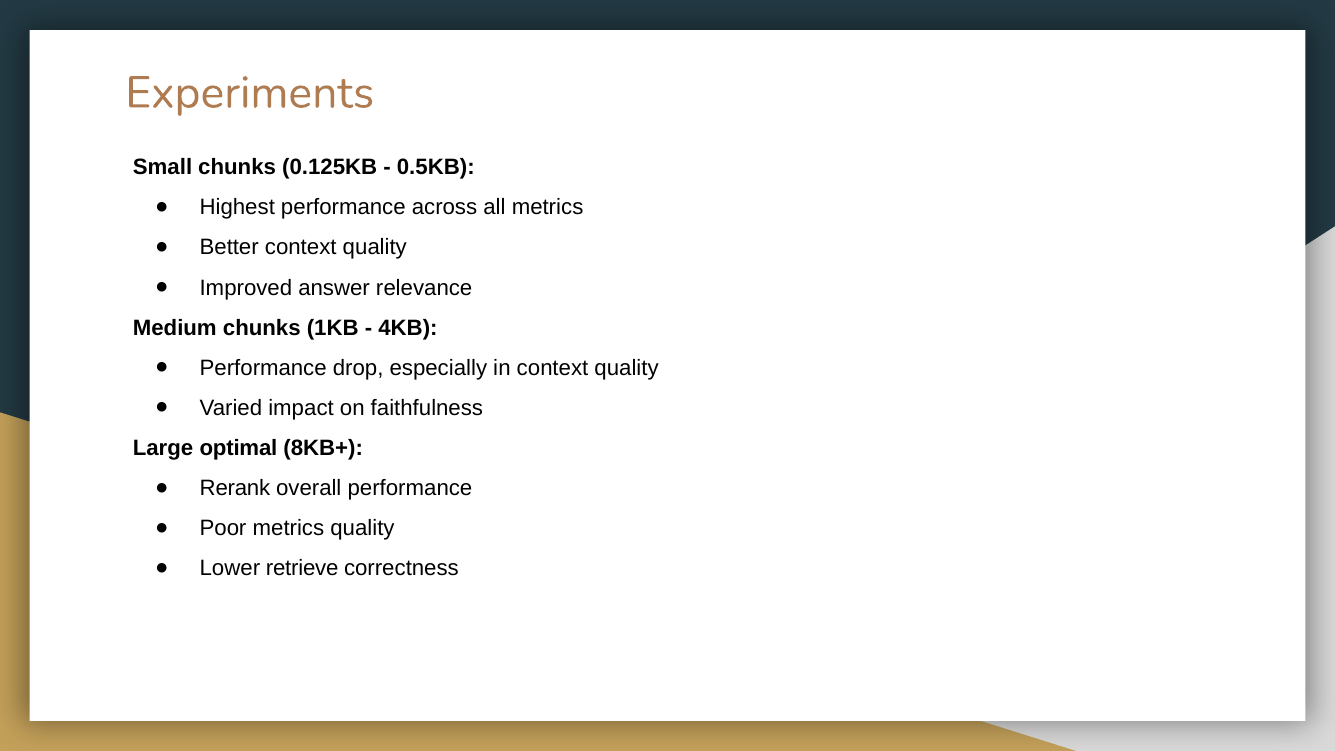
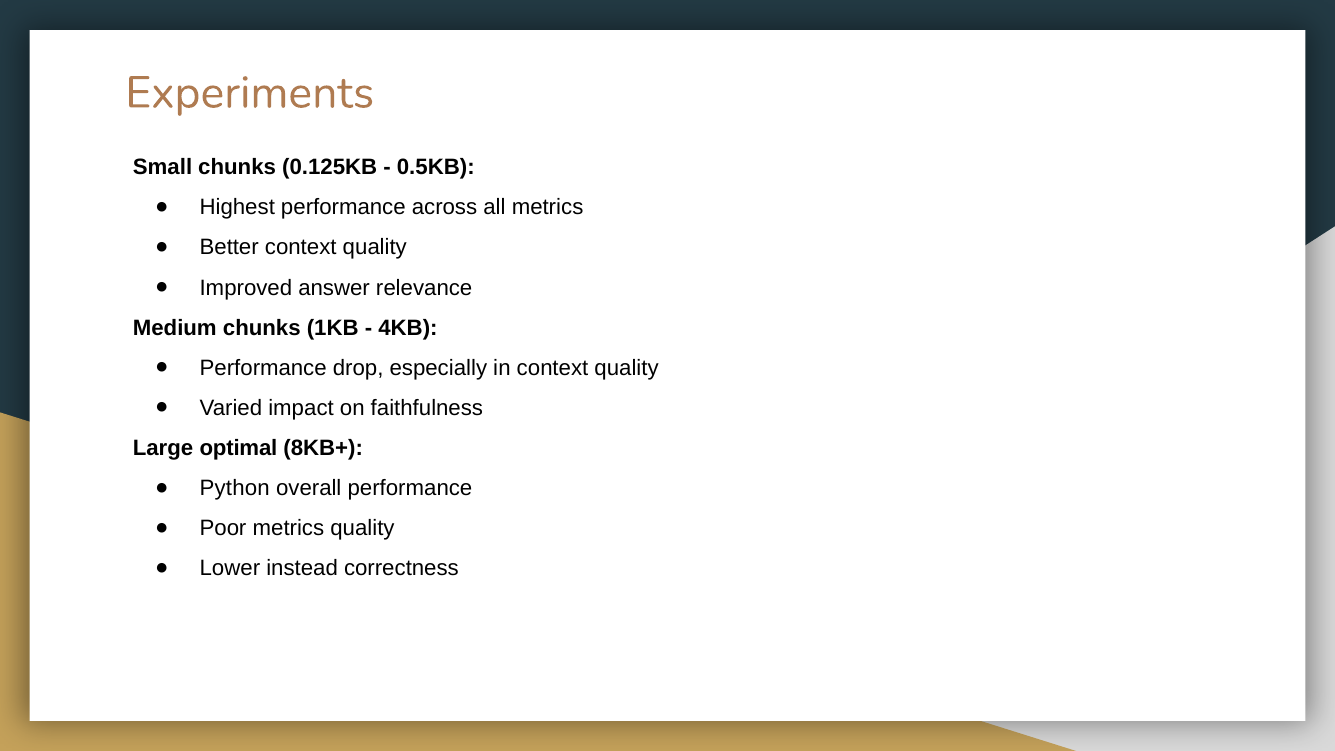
Rerank: Rerank -> Python
retrieve: retrieve -> instead
